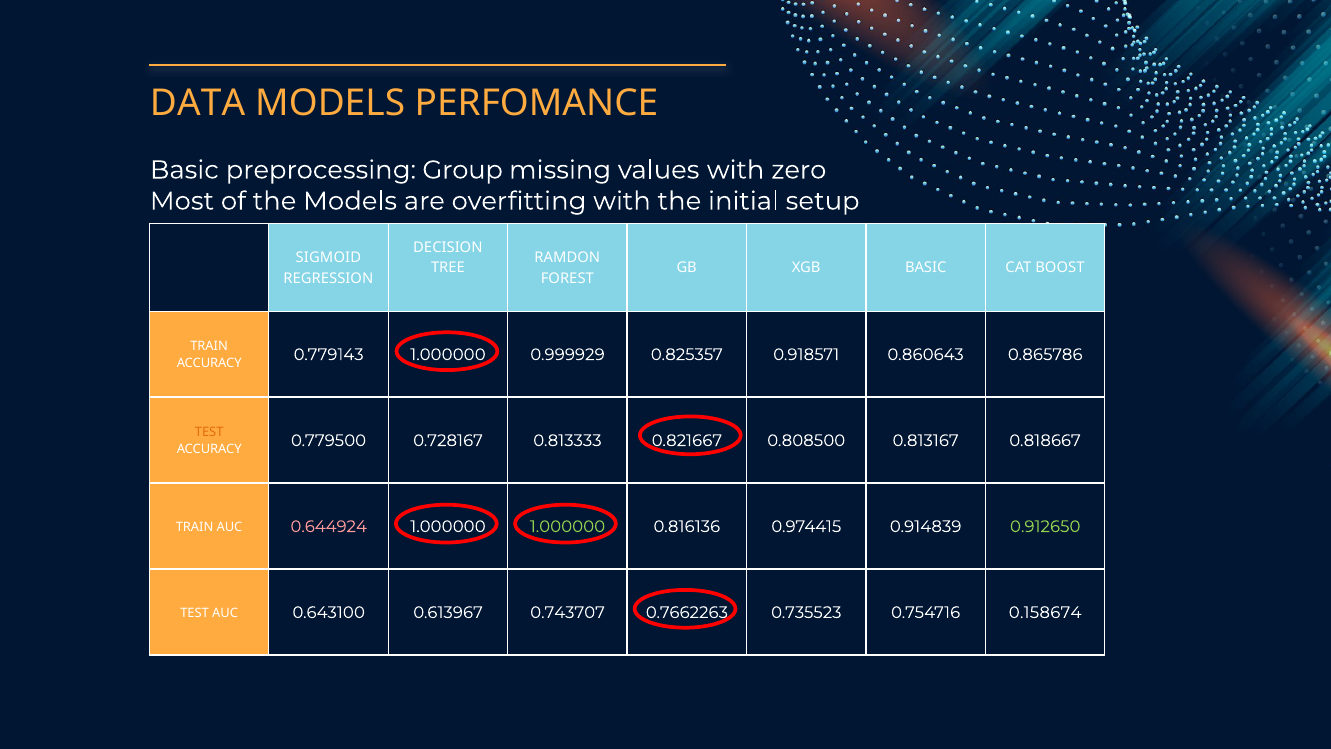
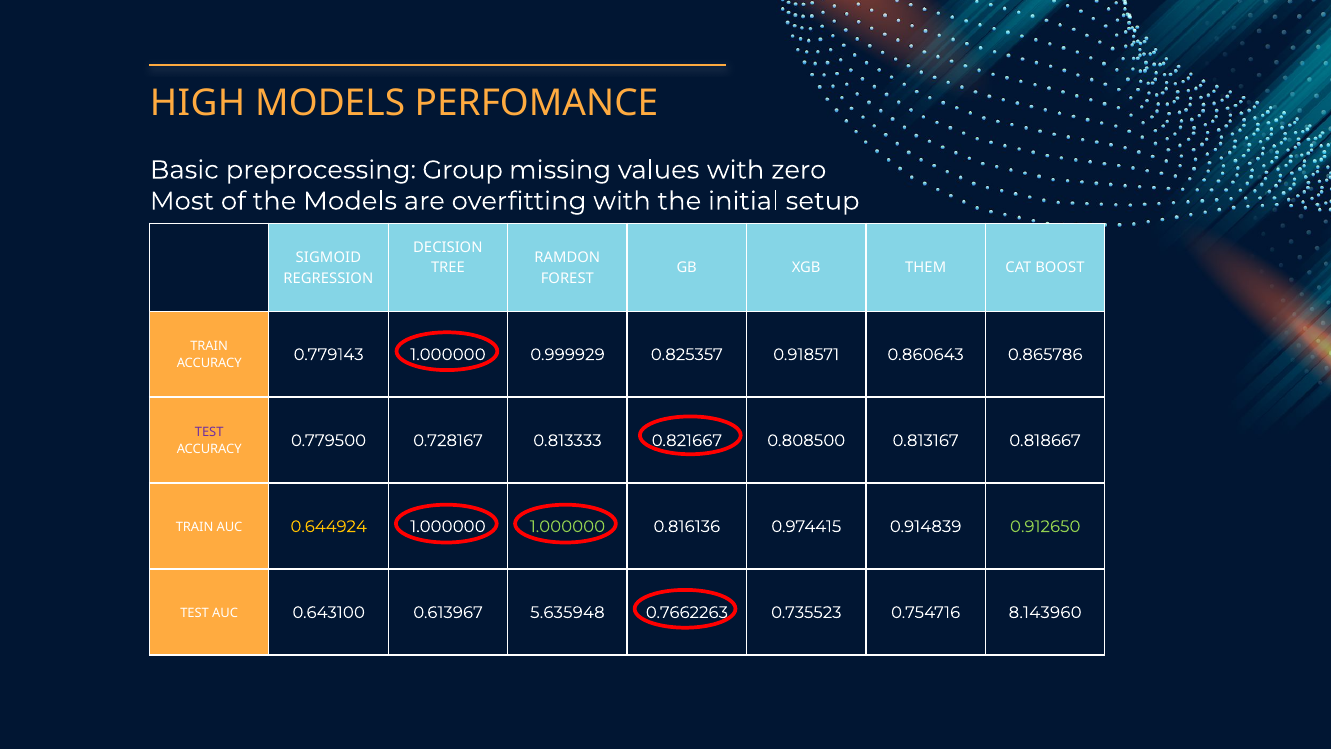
DATA: DATA -> HIGH
XGB BASIC: BASIC -> THEM
TEST at (209, 432) colour: orange -> purple
0.644924 colour: pink -> yellow
0.743707: 0.743707 -> 5.635948
0.158674: 0.158674 -> 8.143960
